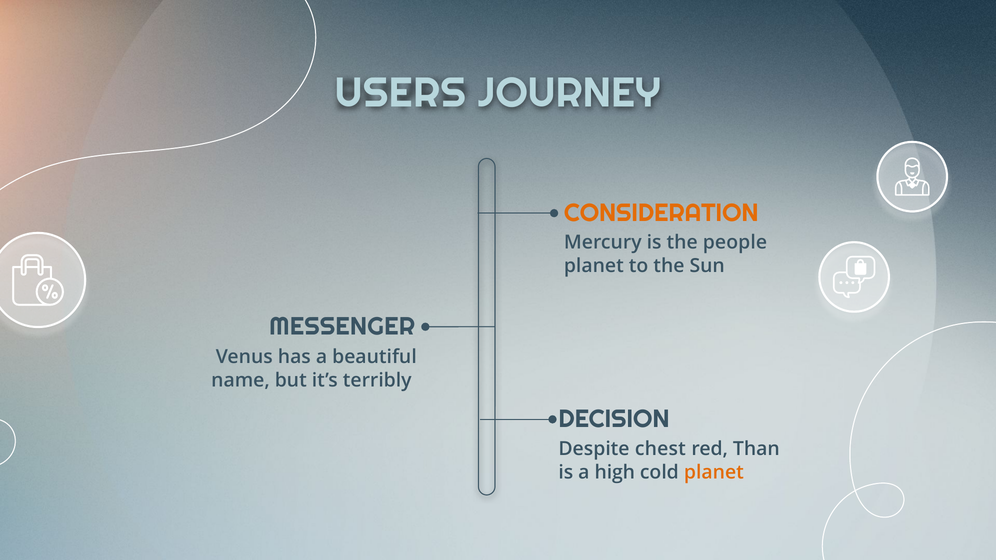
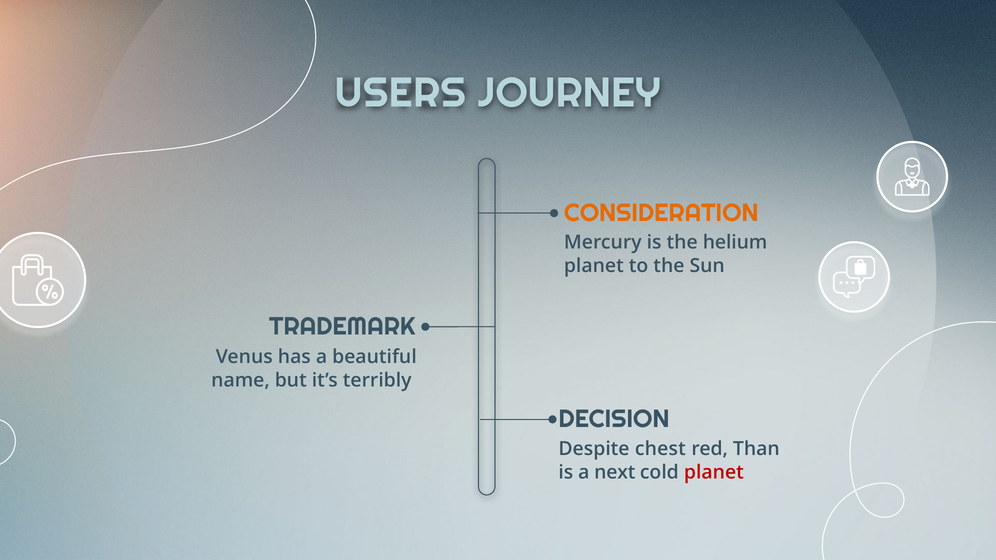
people: people -> helium
MESSENGER: MESSENGER -> TRADEMARK
high: high -> next
planet at (714, 473) colour: orange -> red
